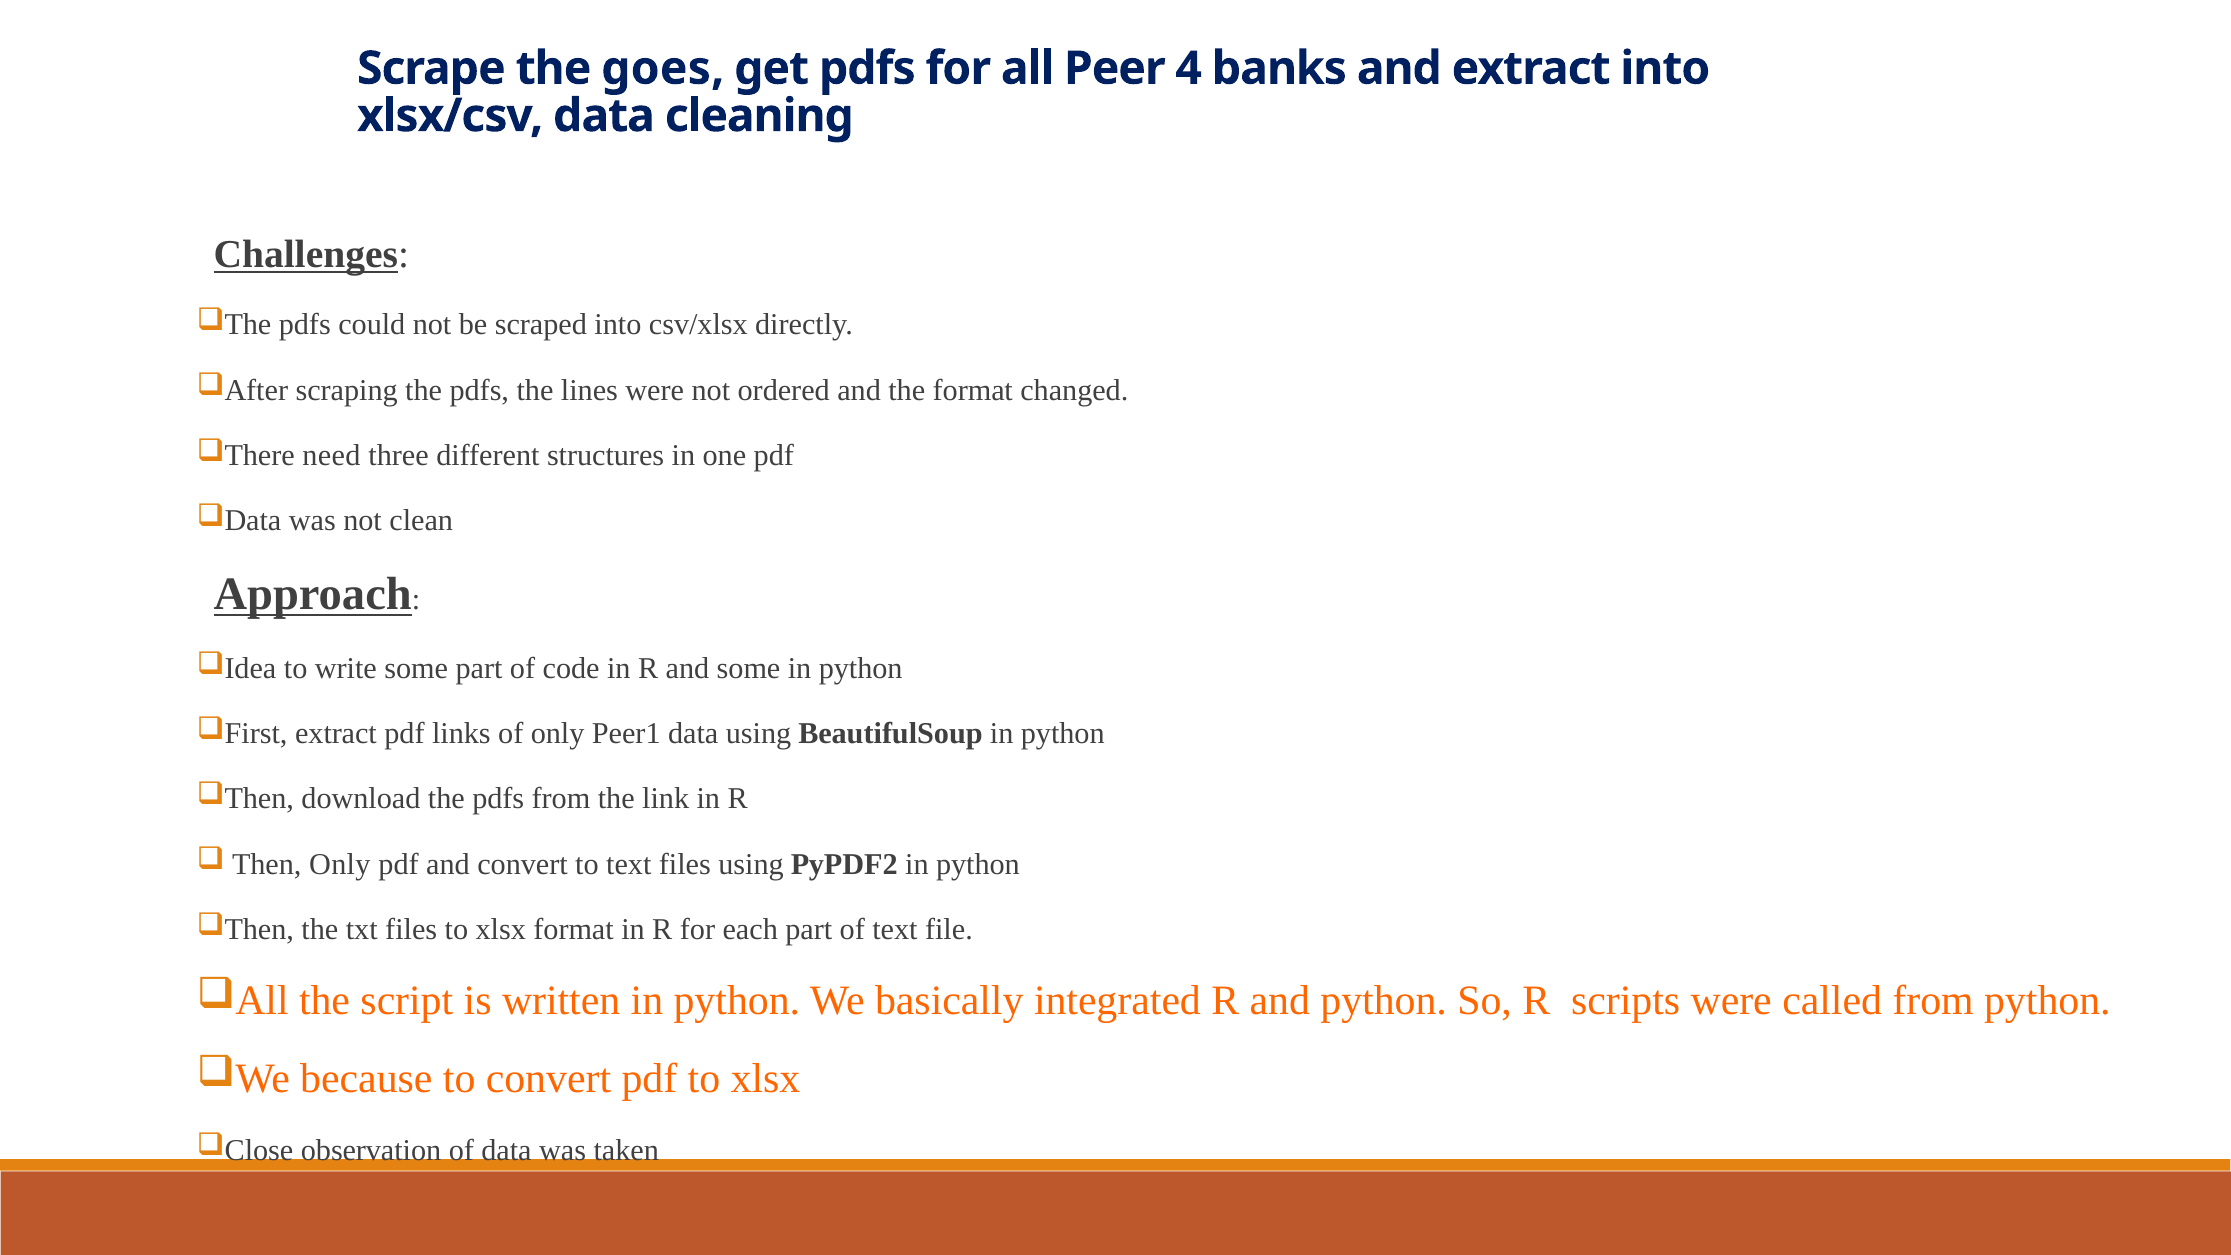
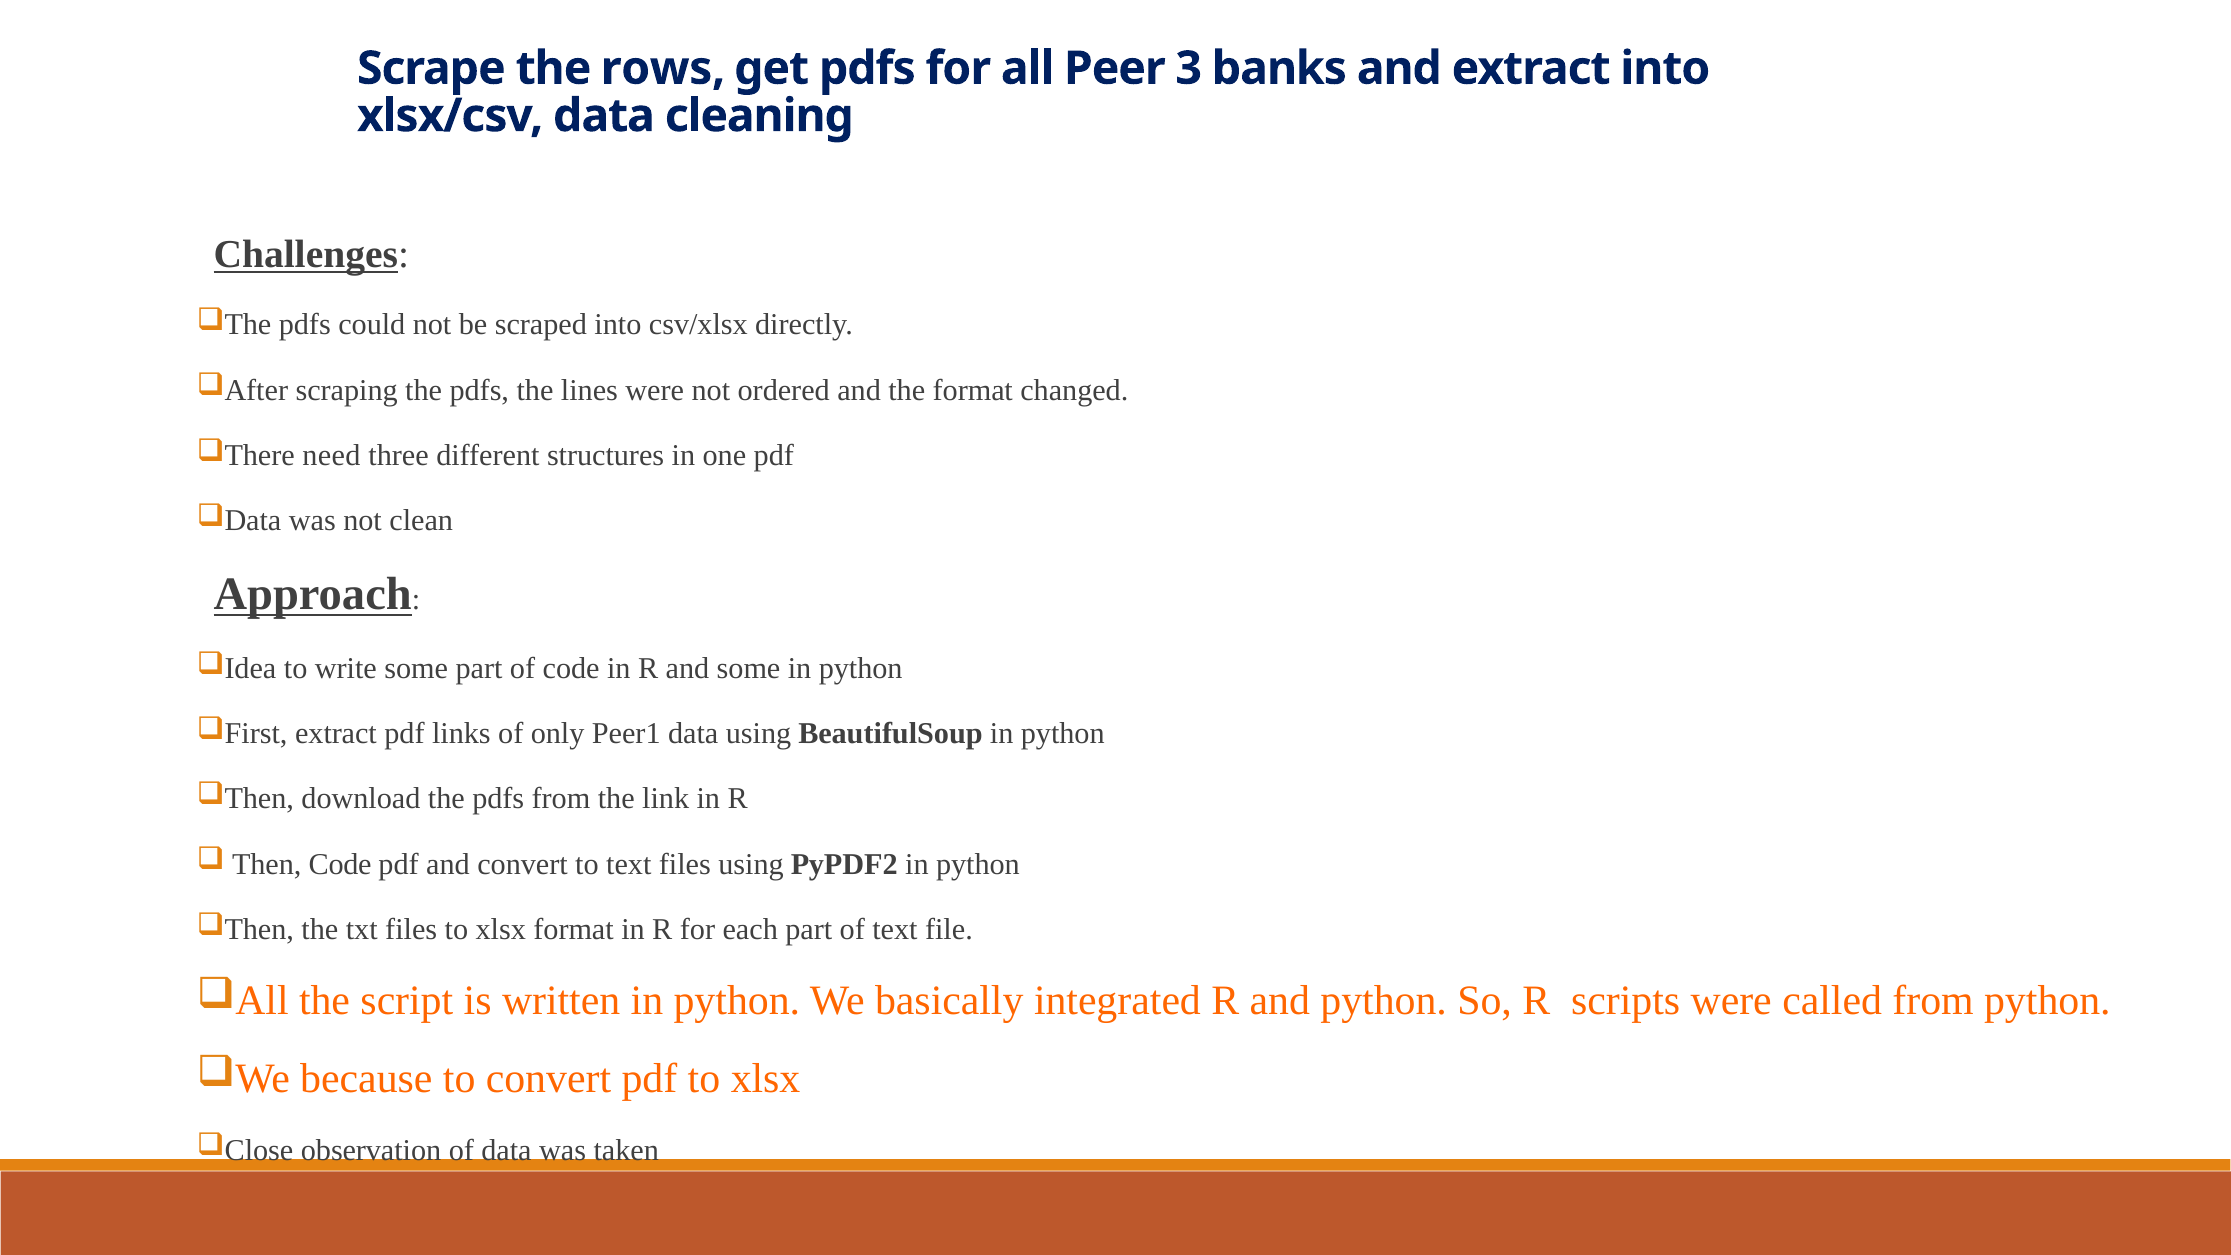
goes: goes -> rows
4: 4 -> 3
Then Only: Only -> Code
